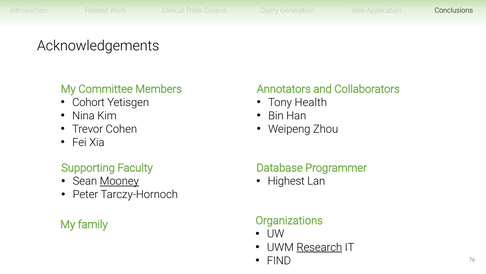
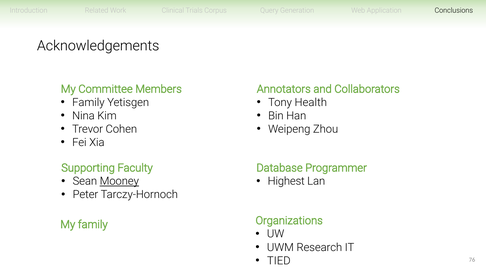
Cohort at (88, 102): Cohort -> Family
Research underline: present -> none
FIND: FIND -> TIED
